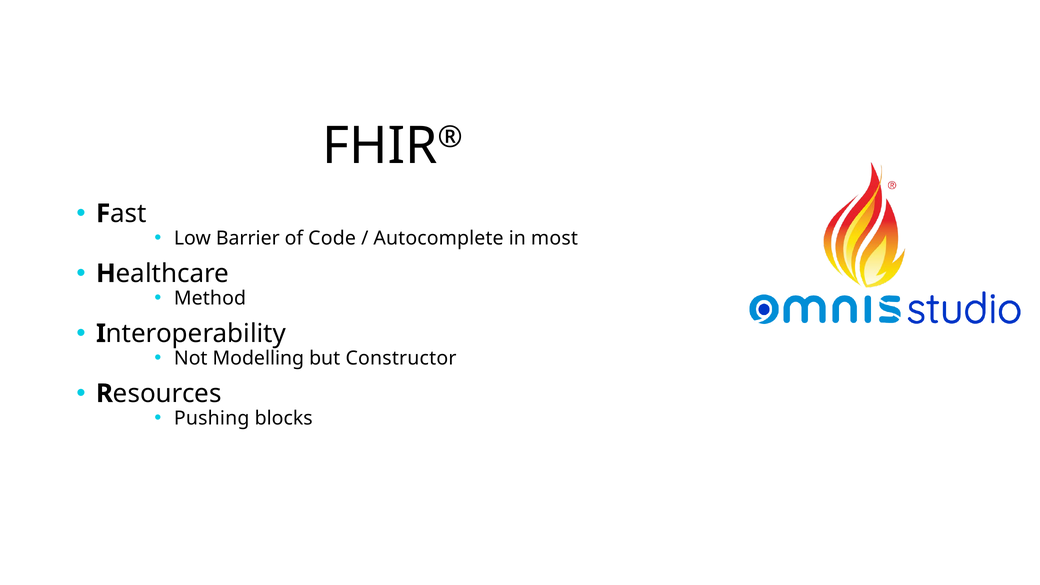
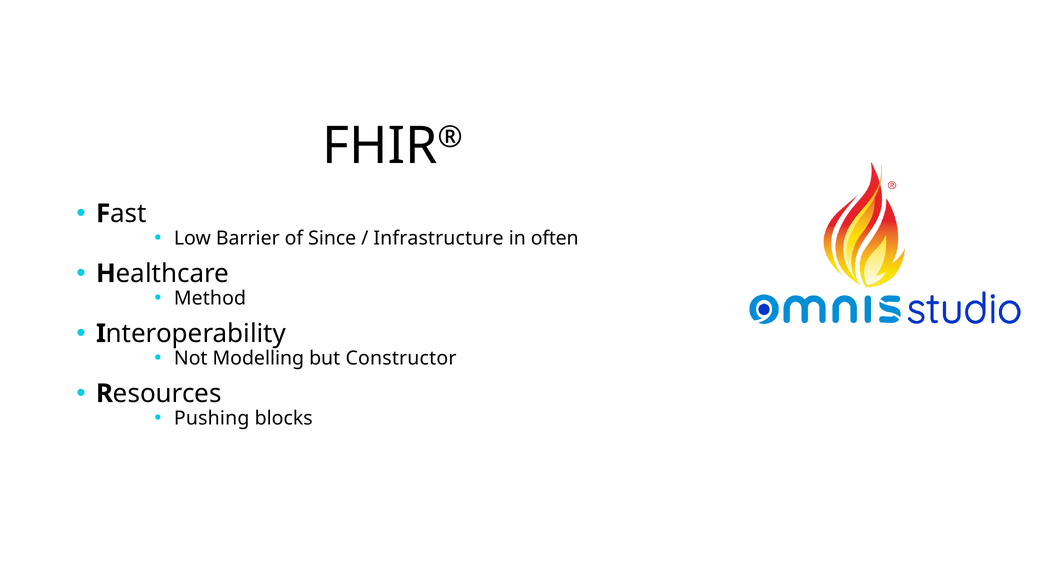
Code: Code -> Since
Autocomplete: Autocomplete -> Infrastructure
most: most -> often
